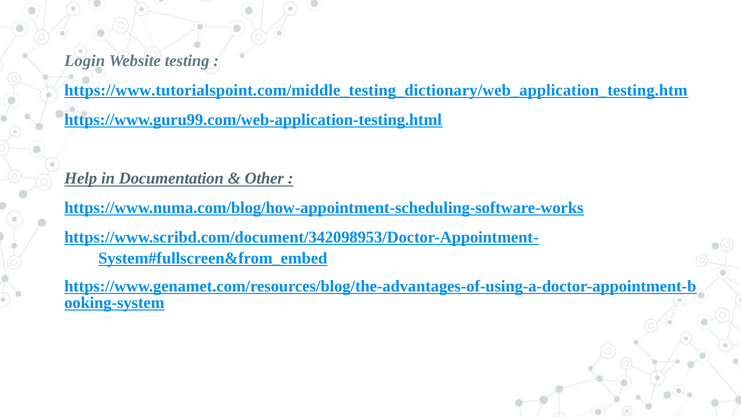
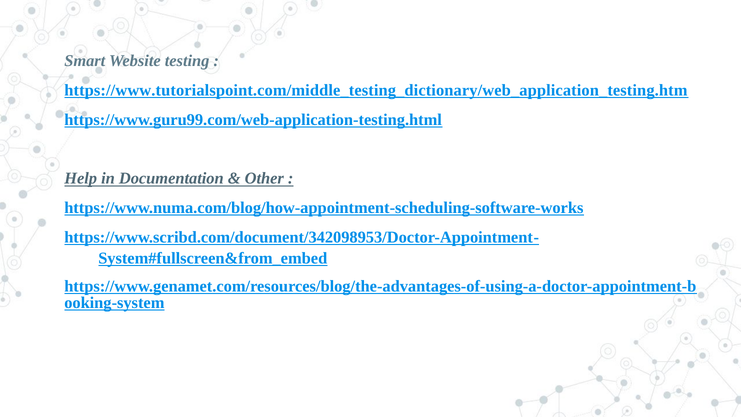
Login: Login -> Smart
